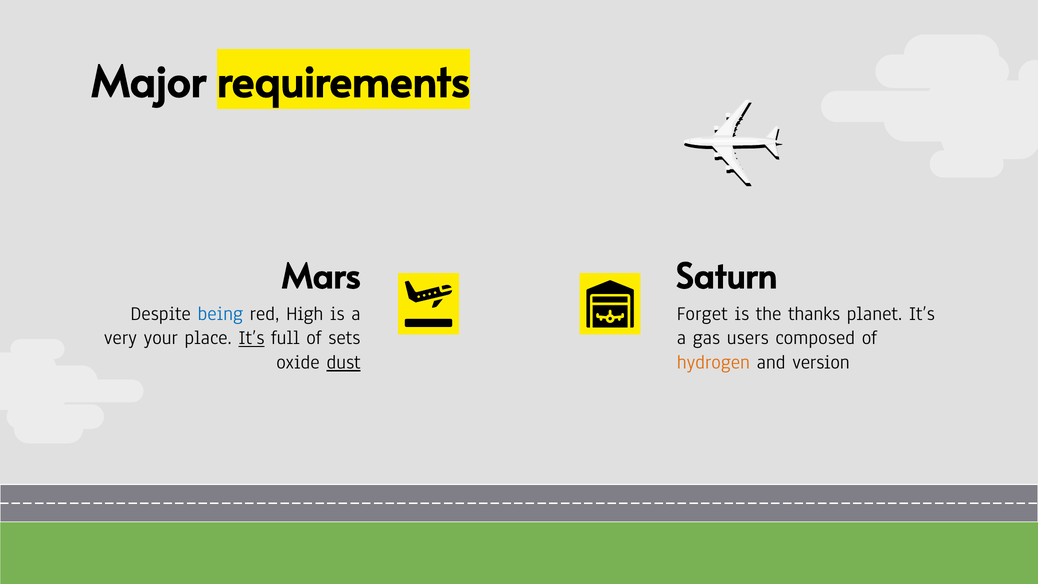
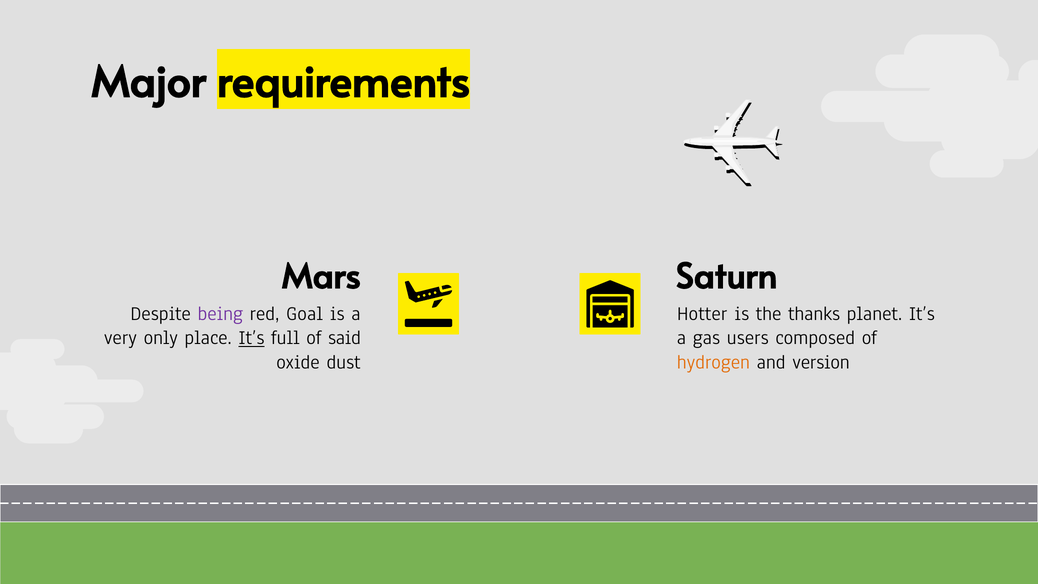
being colour: blue -> purple
High: High -> Goal
Forget: Forget -> Hotter
your: your -> only
sets: sets -> said
dust underline: present -> none
